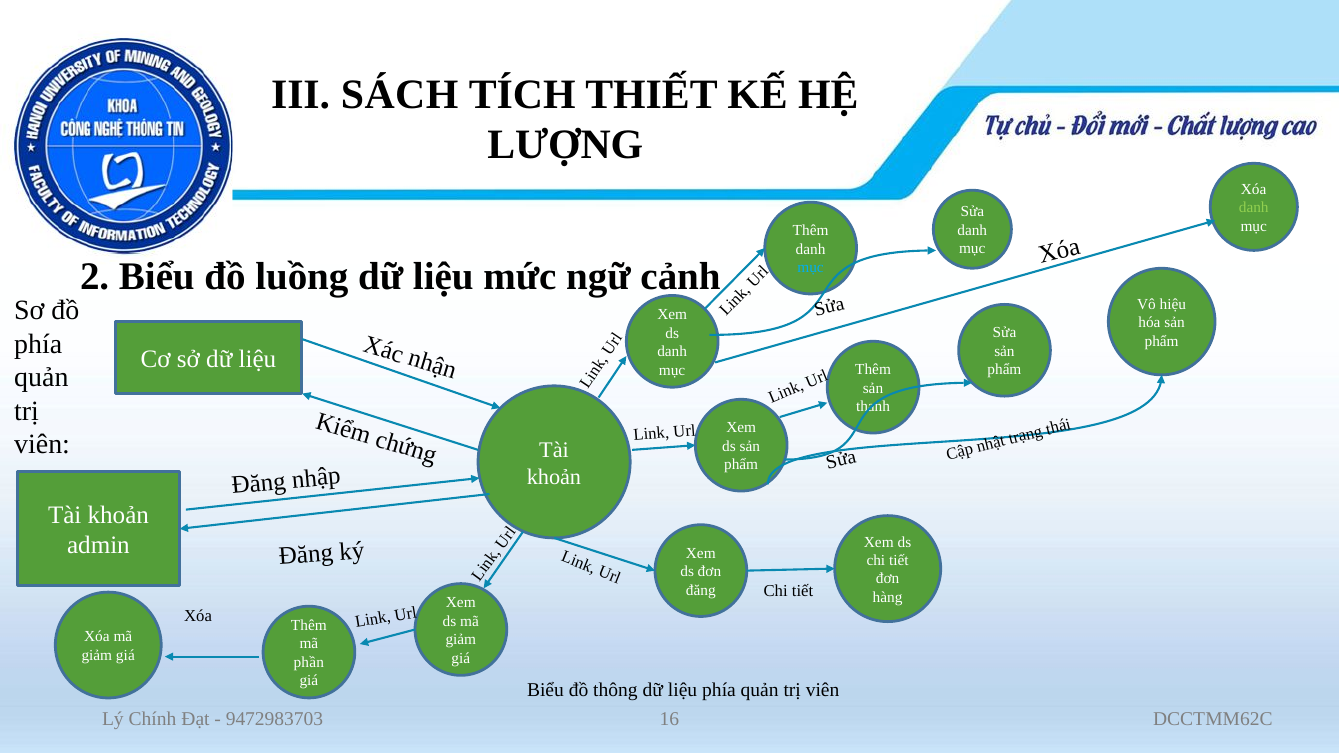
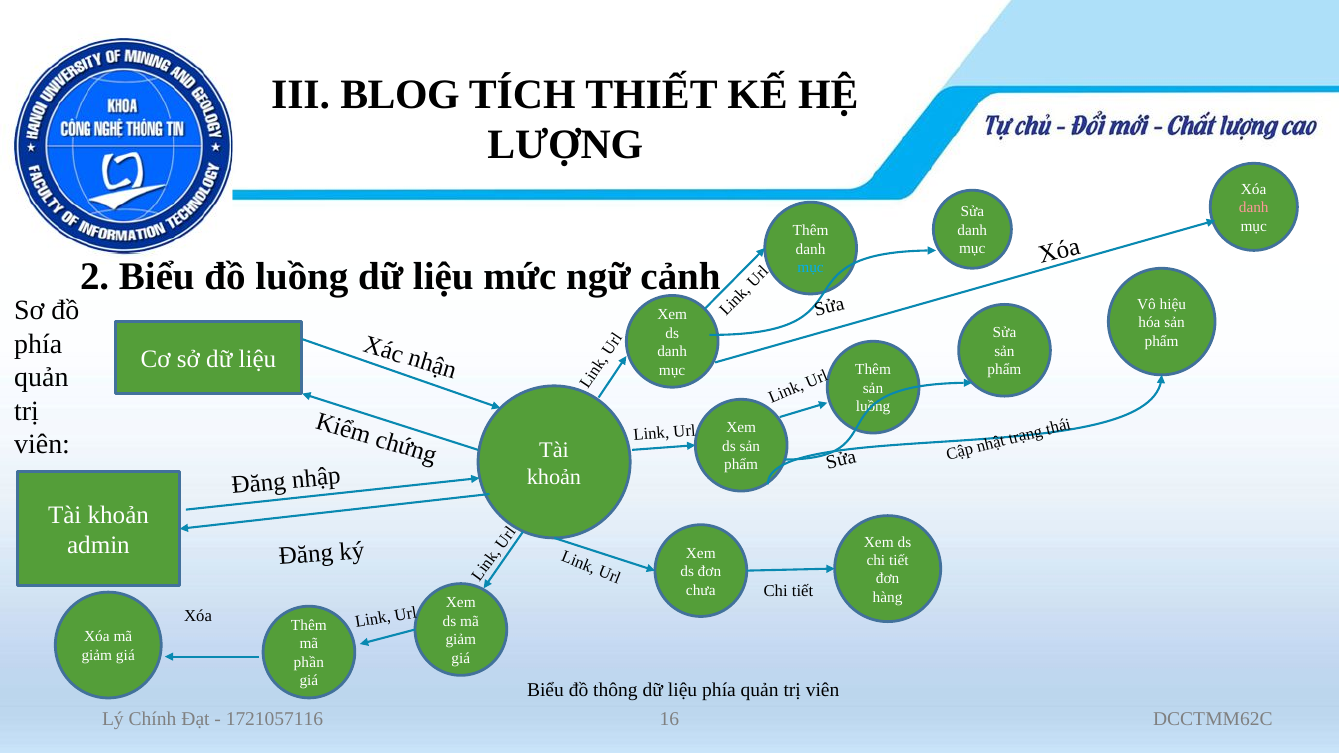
SÁCH: SÁCH -> BLOG
danh at (1254, 208) colour: light green -> pink
thanh at (873, 407): thanh -> luồng
đăng at (701, 590): đăng -> chưa
9472983703: 9472983703 -> 1721057116
